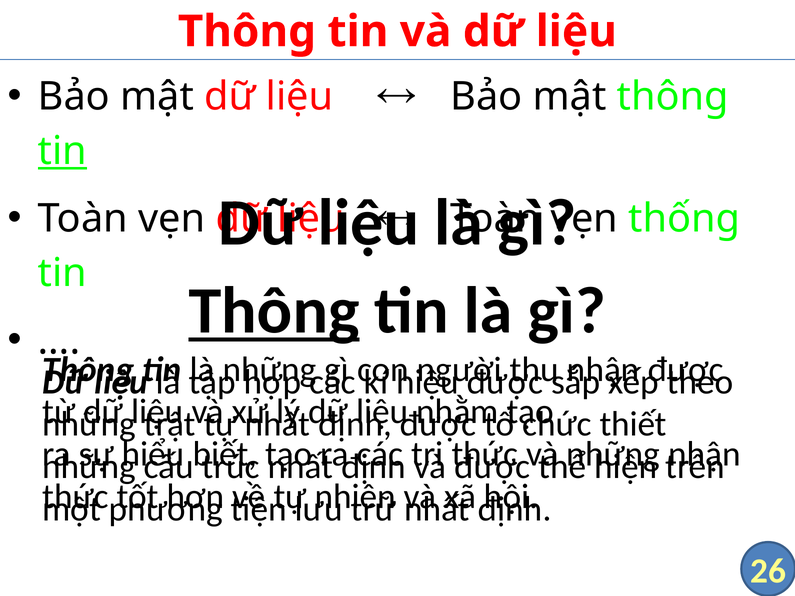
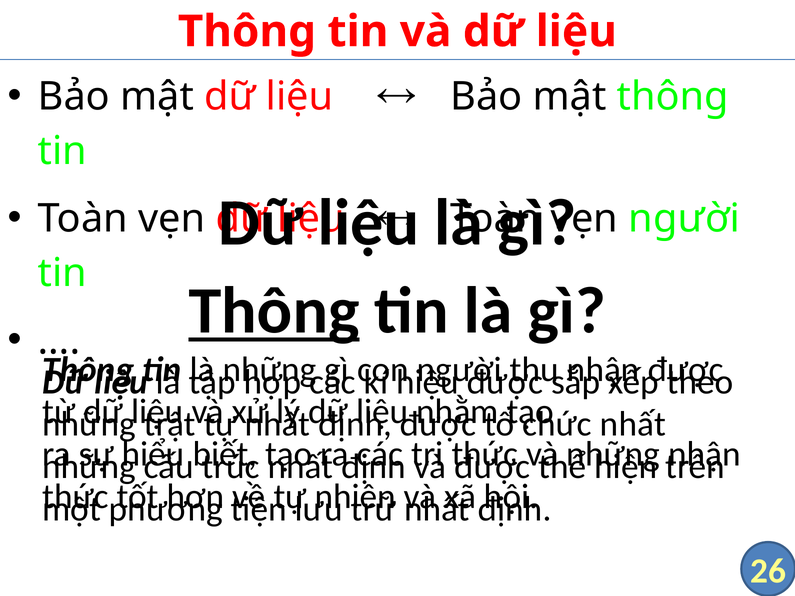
tin at (62, 151) underline: present -> none
thống at (684, 219): thống -> người
thiết at (633, 424): thiết -> nhất
